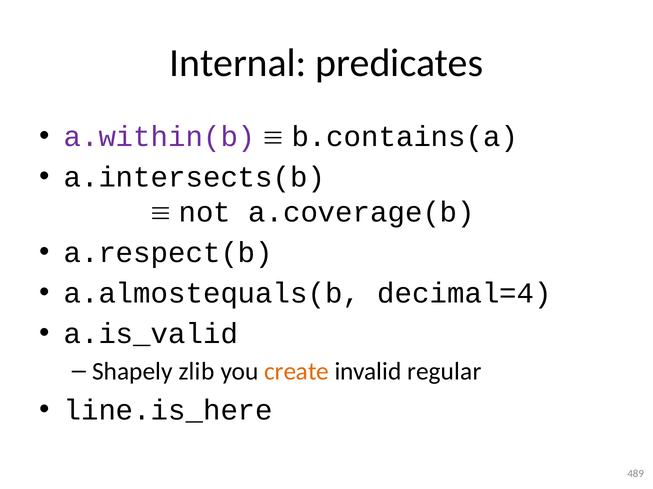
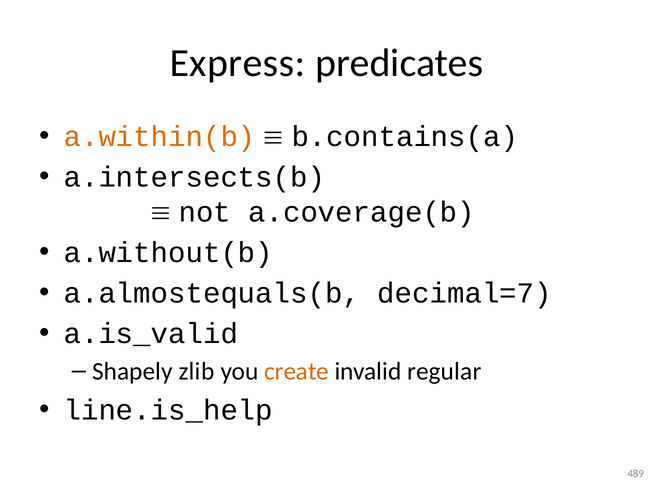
Internal: Internal -> Express
a.within(b colour: purple -> orange
a.respect(b: a.respect(b -> a.without(b
decimal=4: decimal=4 -> decimal=7
line.is_here: line.is_here -> line.is_help
